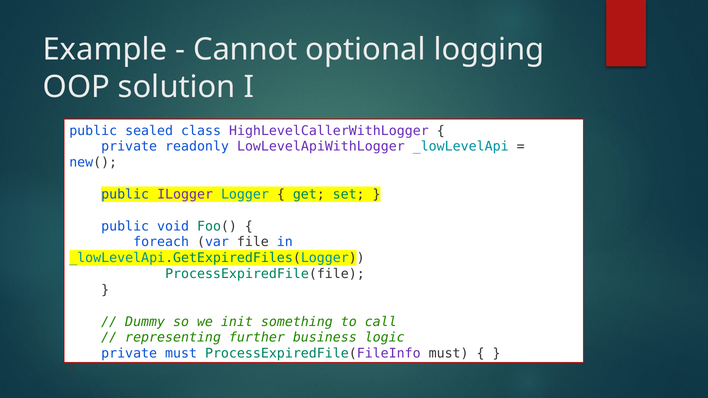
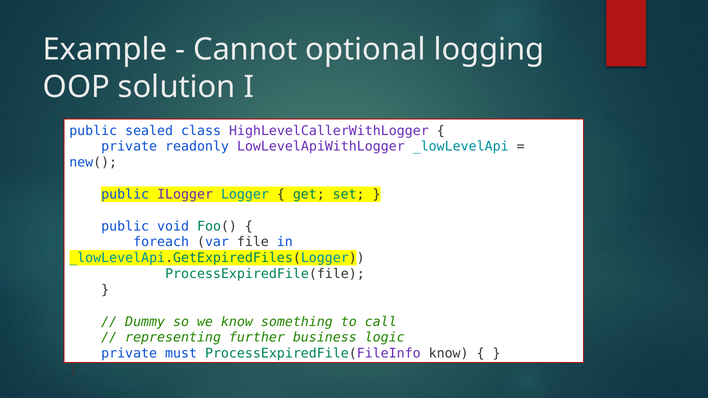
we init: init -> know
ProcessExpiredFile(FileInfo must: must -> know
